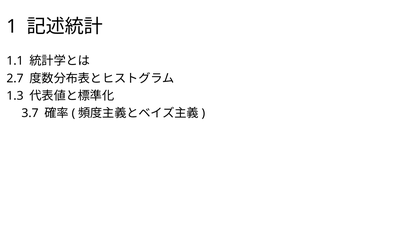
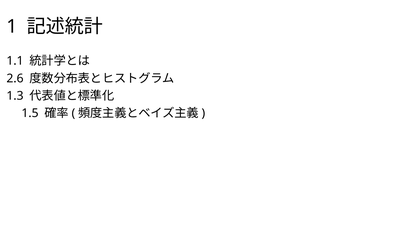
2.7: 2.7 -> 2.6
3.7: 3.7 -> 1.5
